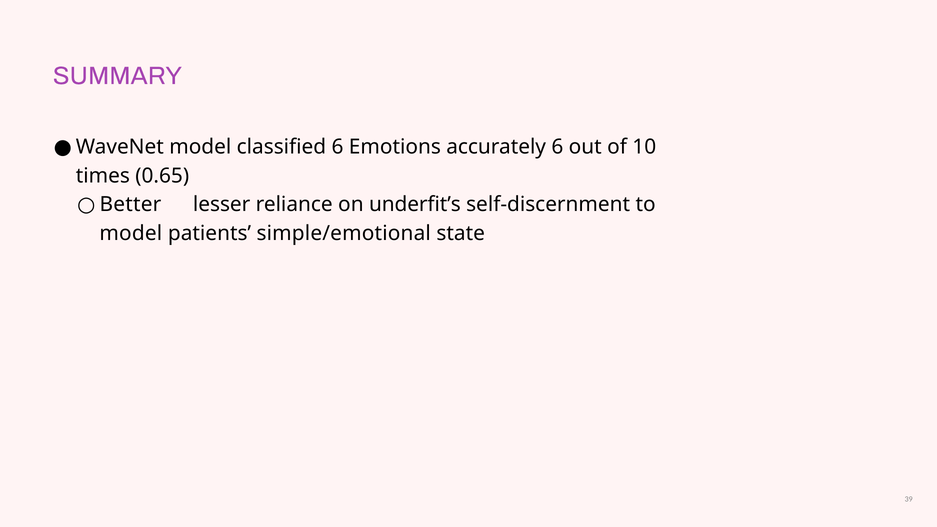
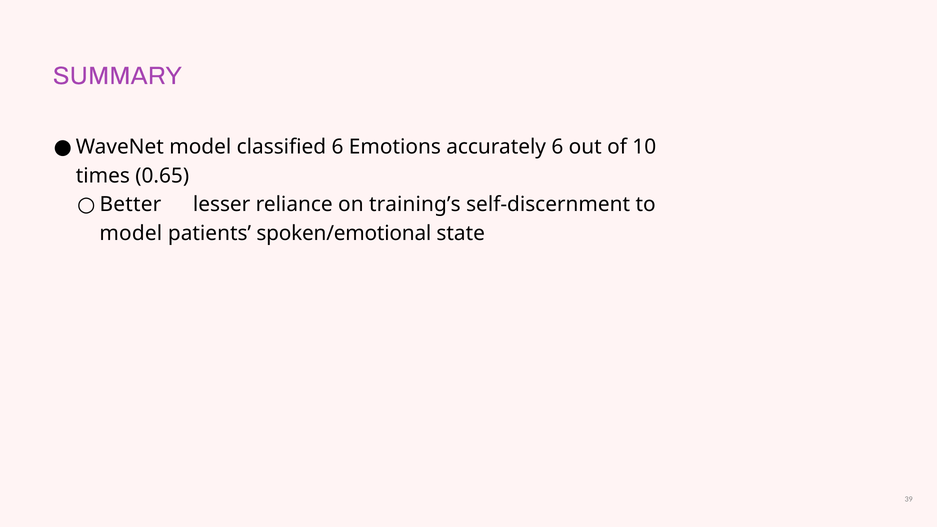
underfit’s: underfit’s -> training’s
simple/emotional: simple/emotional -> spoken/emotional
